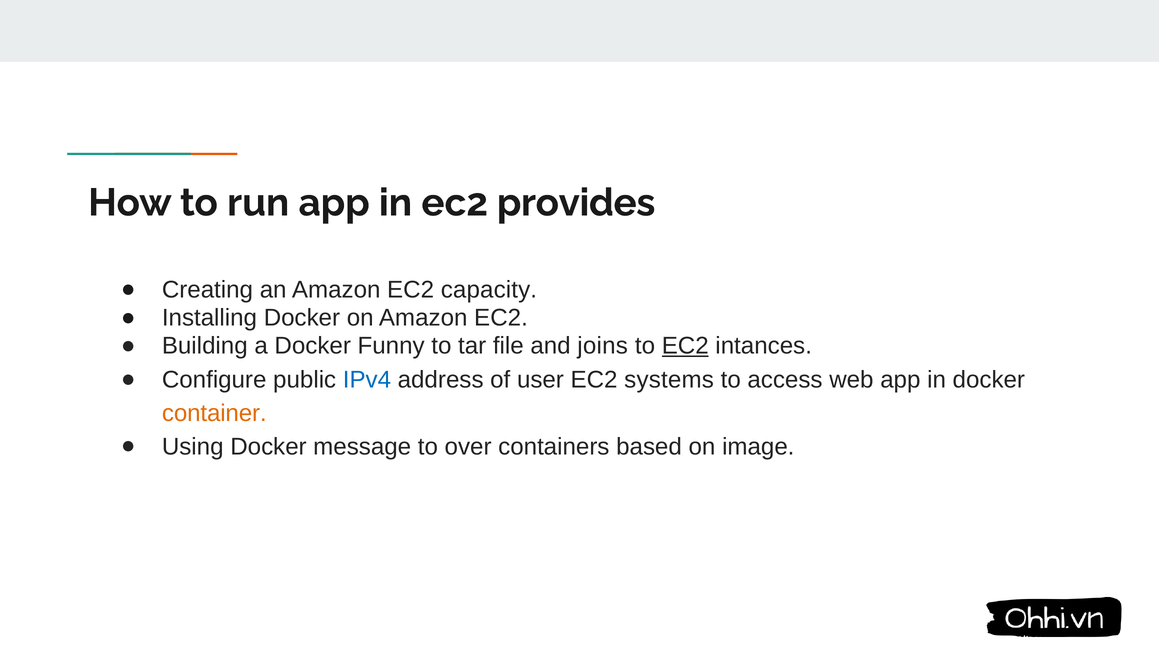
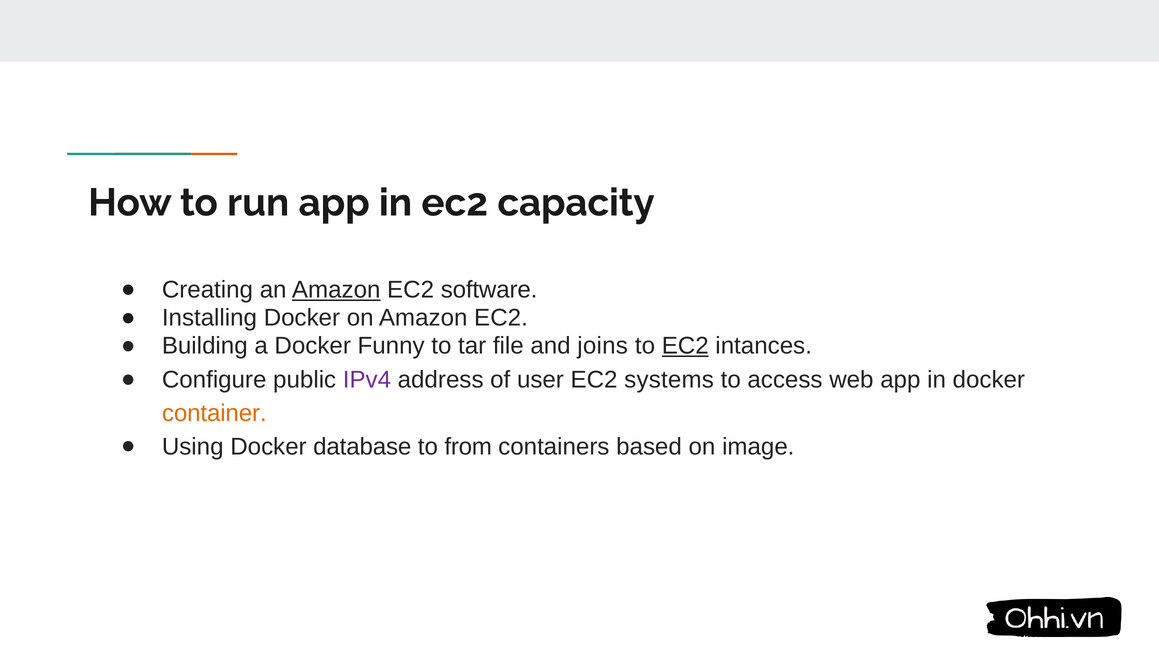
provides: provides -> capacity
Amazon at (336, 290) underline: none -> present
capacity: capacity -> software
IPv4 colour: blue -> purple
message: message -> database
over: over -> from
